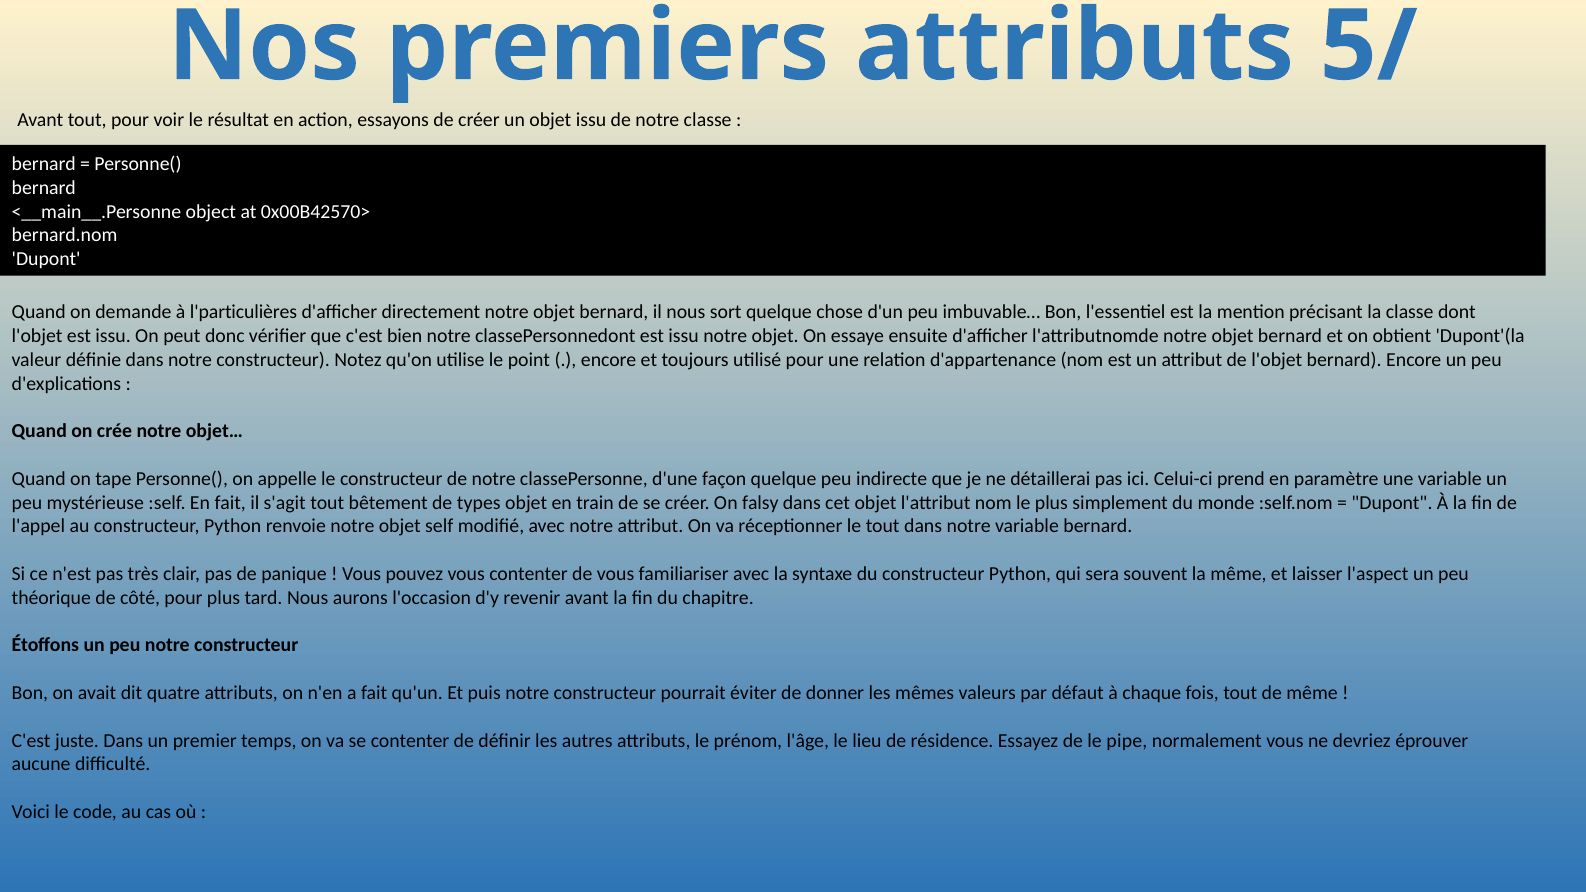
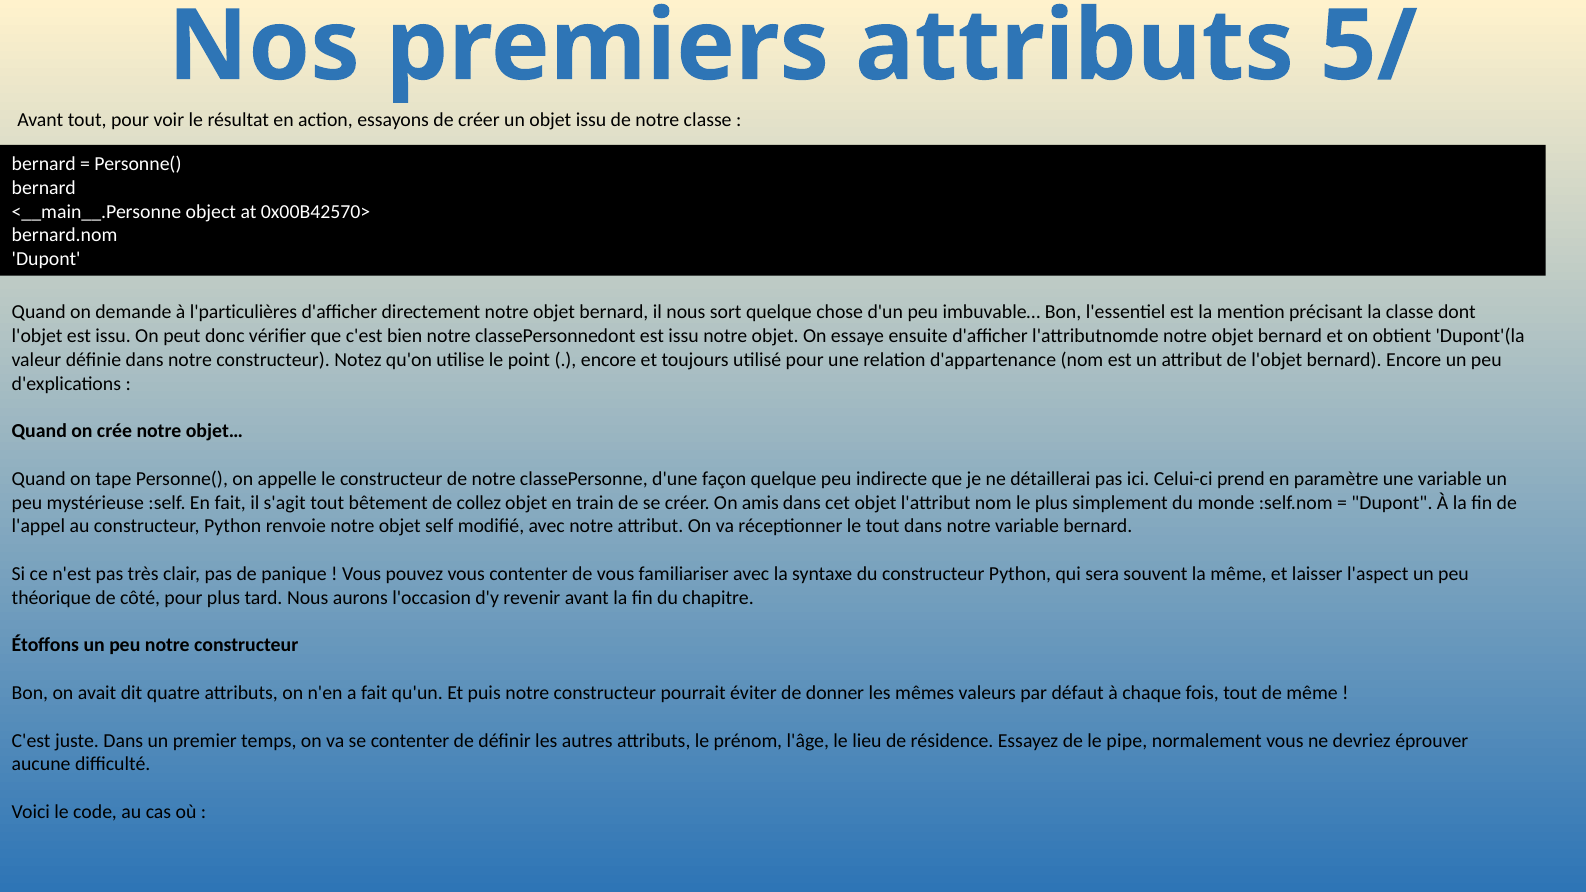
types: types -> collez
falsy: falsy -> amis
